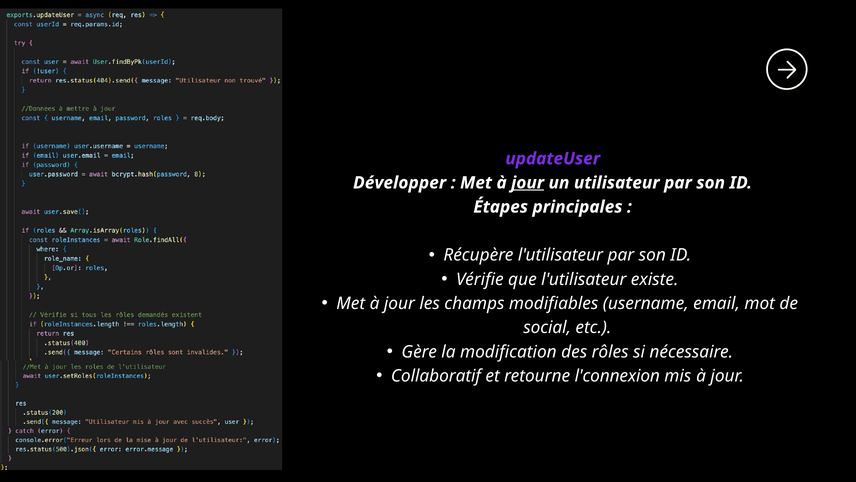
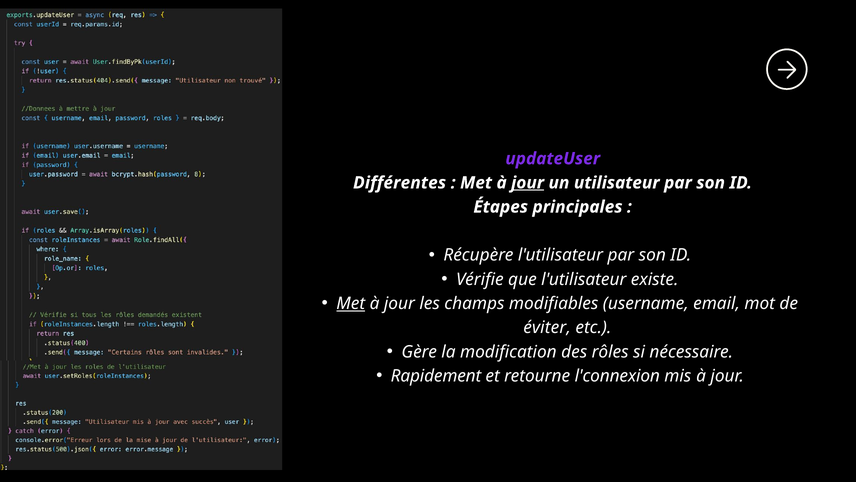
Développer: Développer -> Différentes
Met at (351, 303) underline: none -> present
social: social -> éviter
Collaboratif: Collaboratif -> Rapidement
